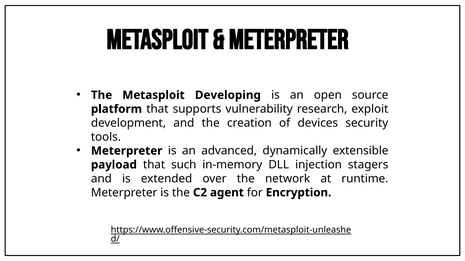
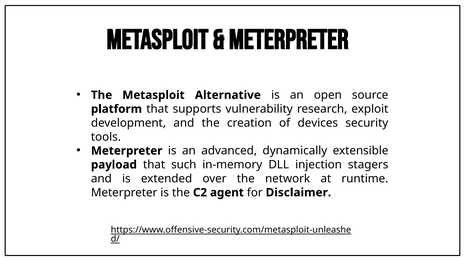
Developing: Developing -> Alternative
Encryption: Encryption -> Disclaimer
